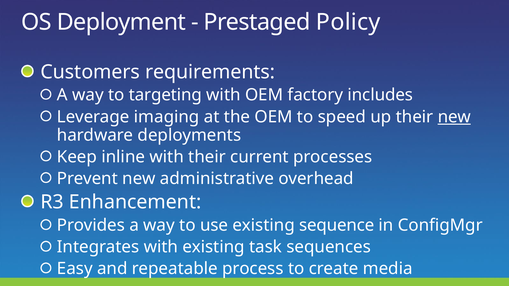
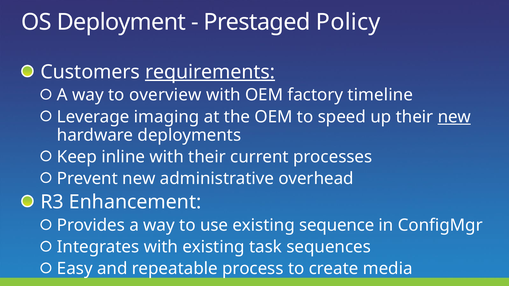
requirements underline: none -> present
targeting: targeting -> overview
includes: includes -> timeline
